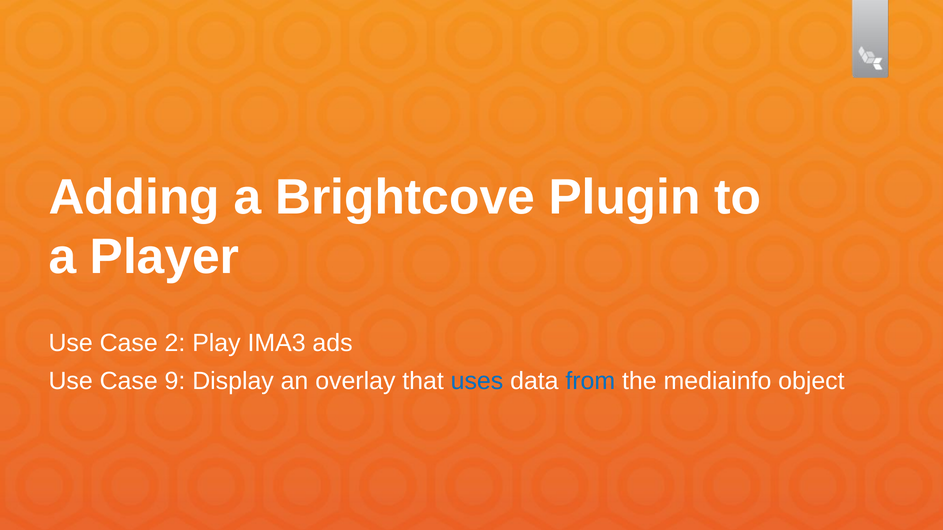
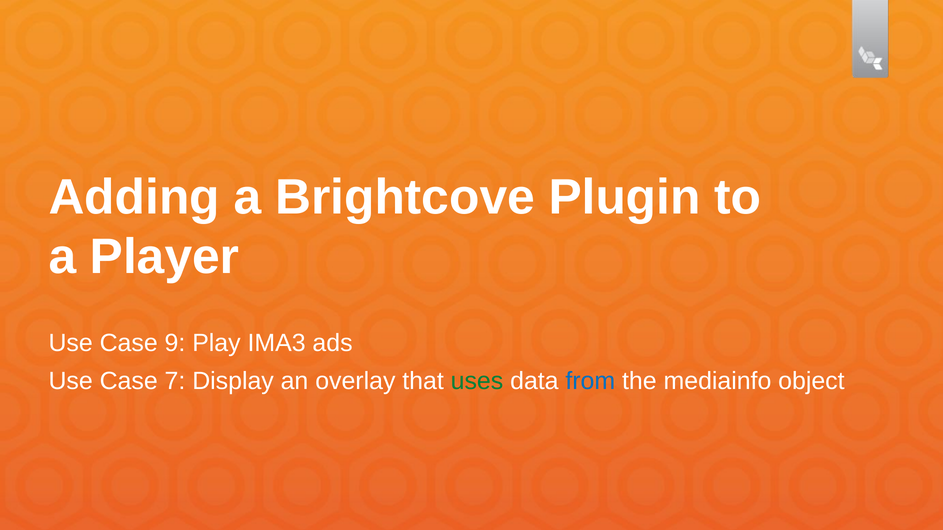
2: 2 -> 9
9: 9 -> 7
uses colour: blue -> green
